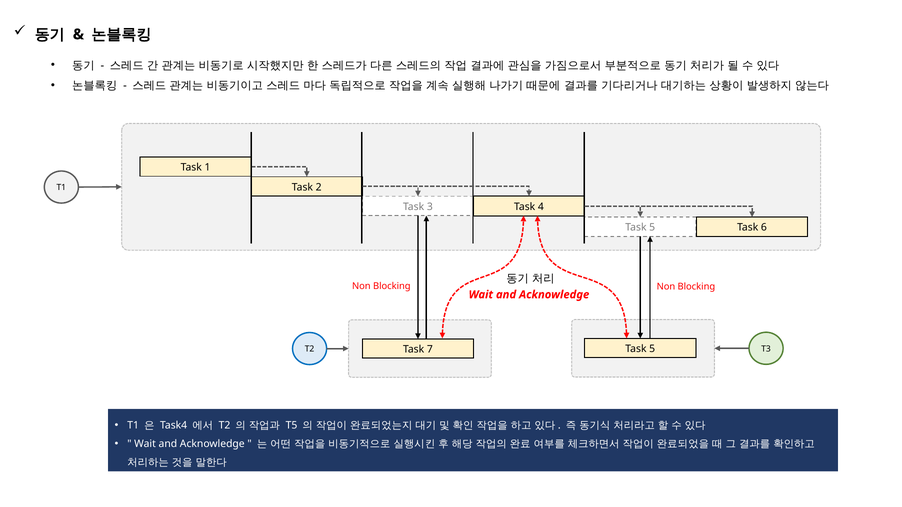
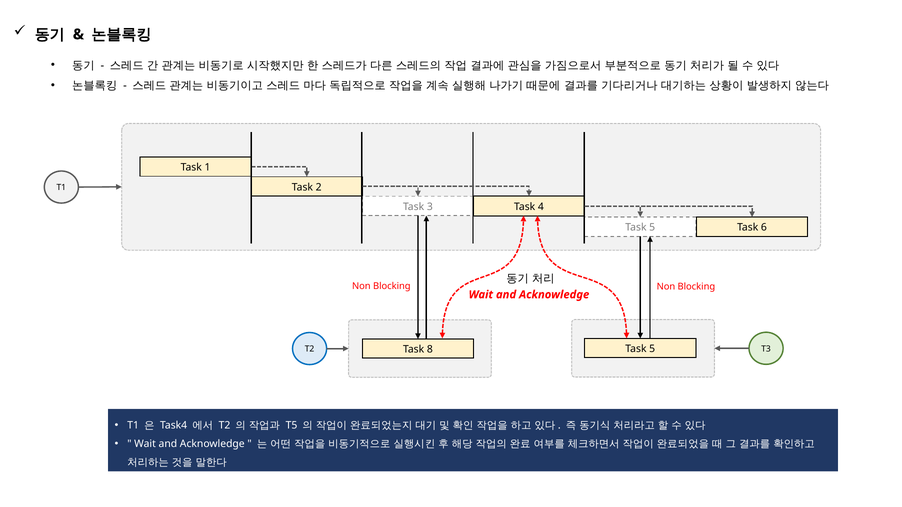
7: 7 -> 8
